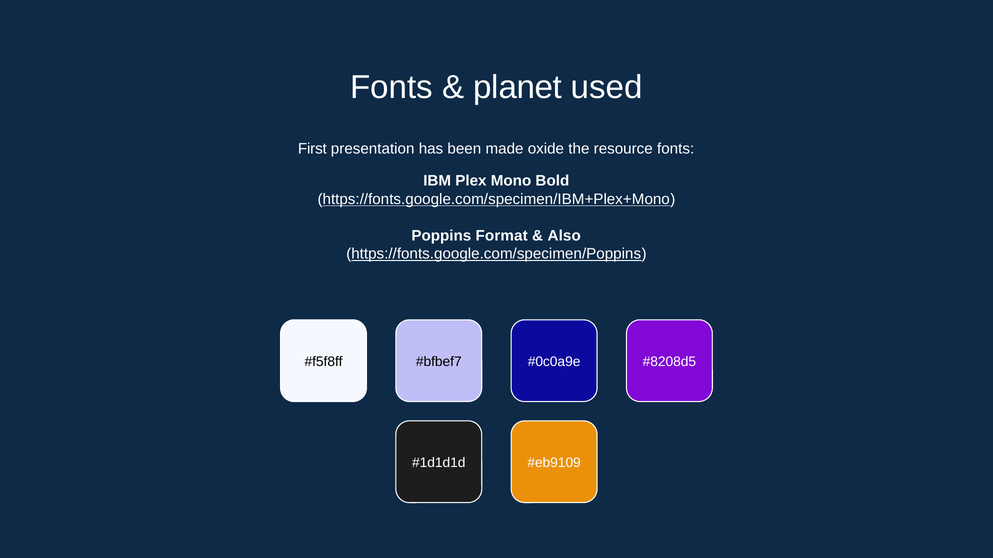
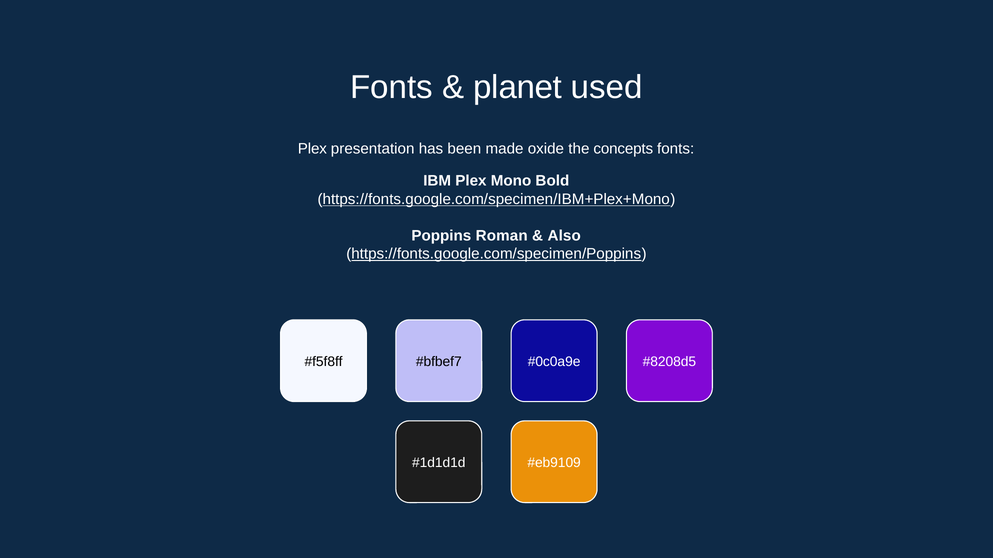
First at (312, 149): First -> Plex
resource: resource -> concepts
Format: Format -> Roman
